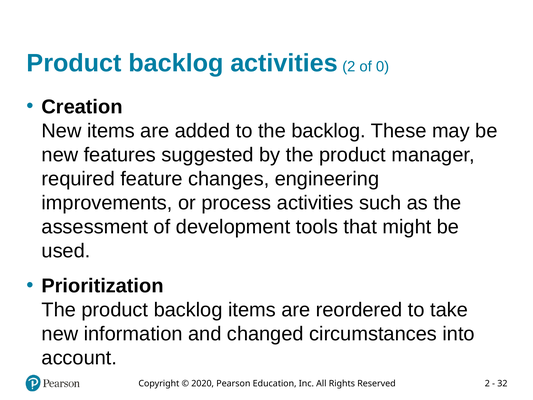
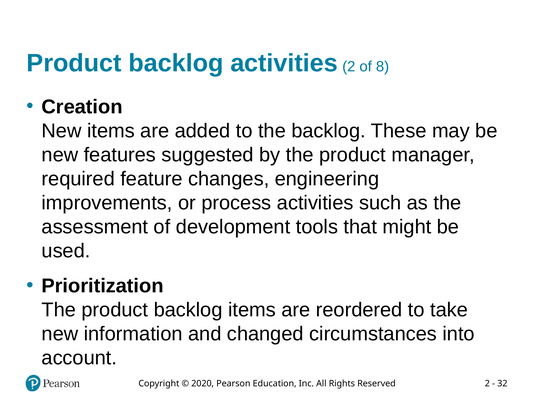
0: 0 -> 8
